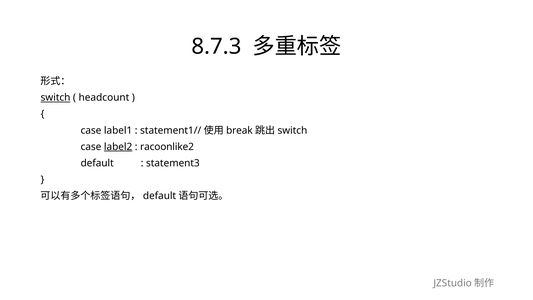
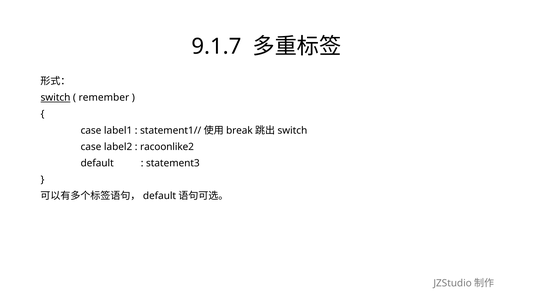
8.7.3: 8.7.3 -> 9.1.7
headcount: headcount -> remember
label2 underline: present -> none
